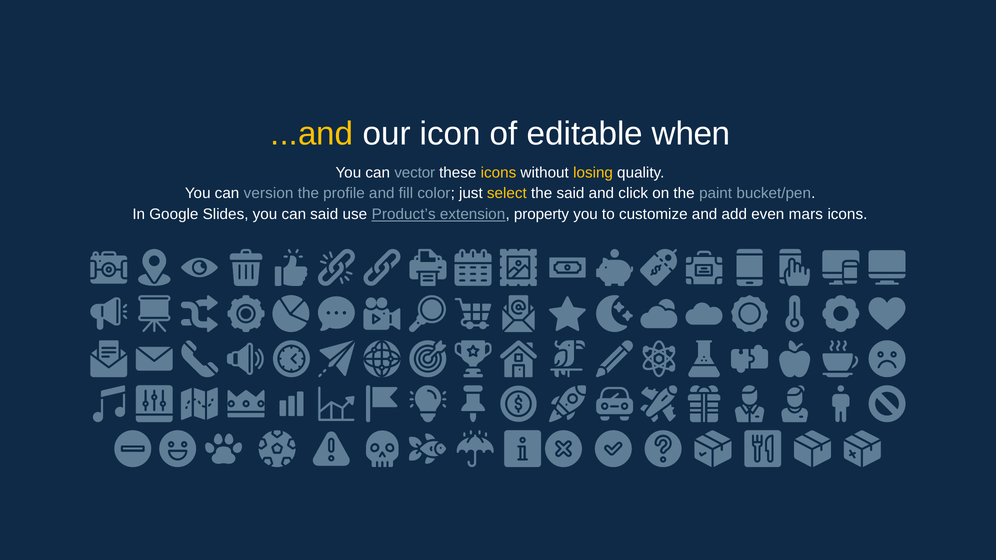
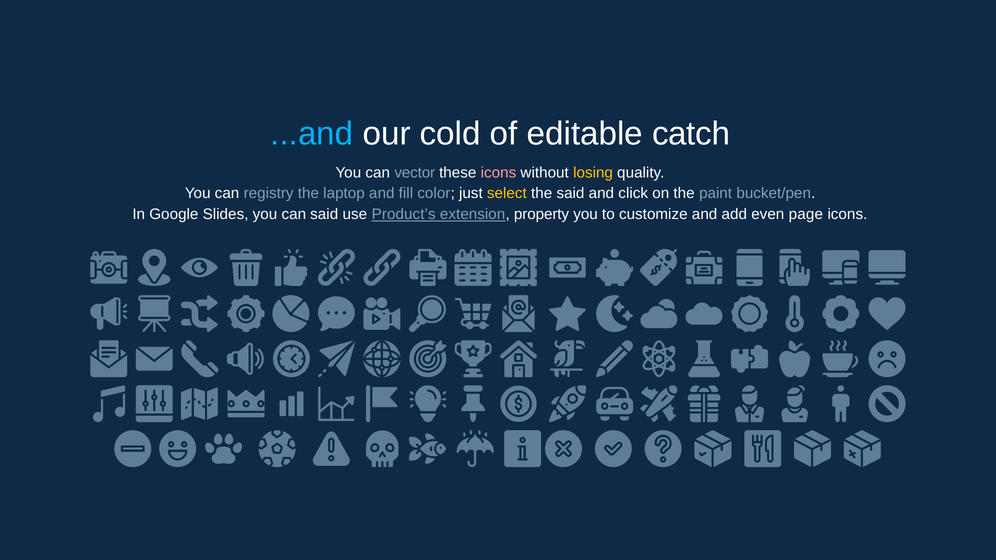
...and colour: yellow -> light blue
icon: icon -> cold
when: when -> catch
icons at (498, 173) colour: yellow -> pink
version: version -> registry
profile: profile -> laptop
mars: mars -> page
